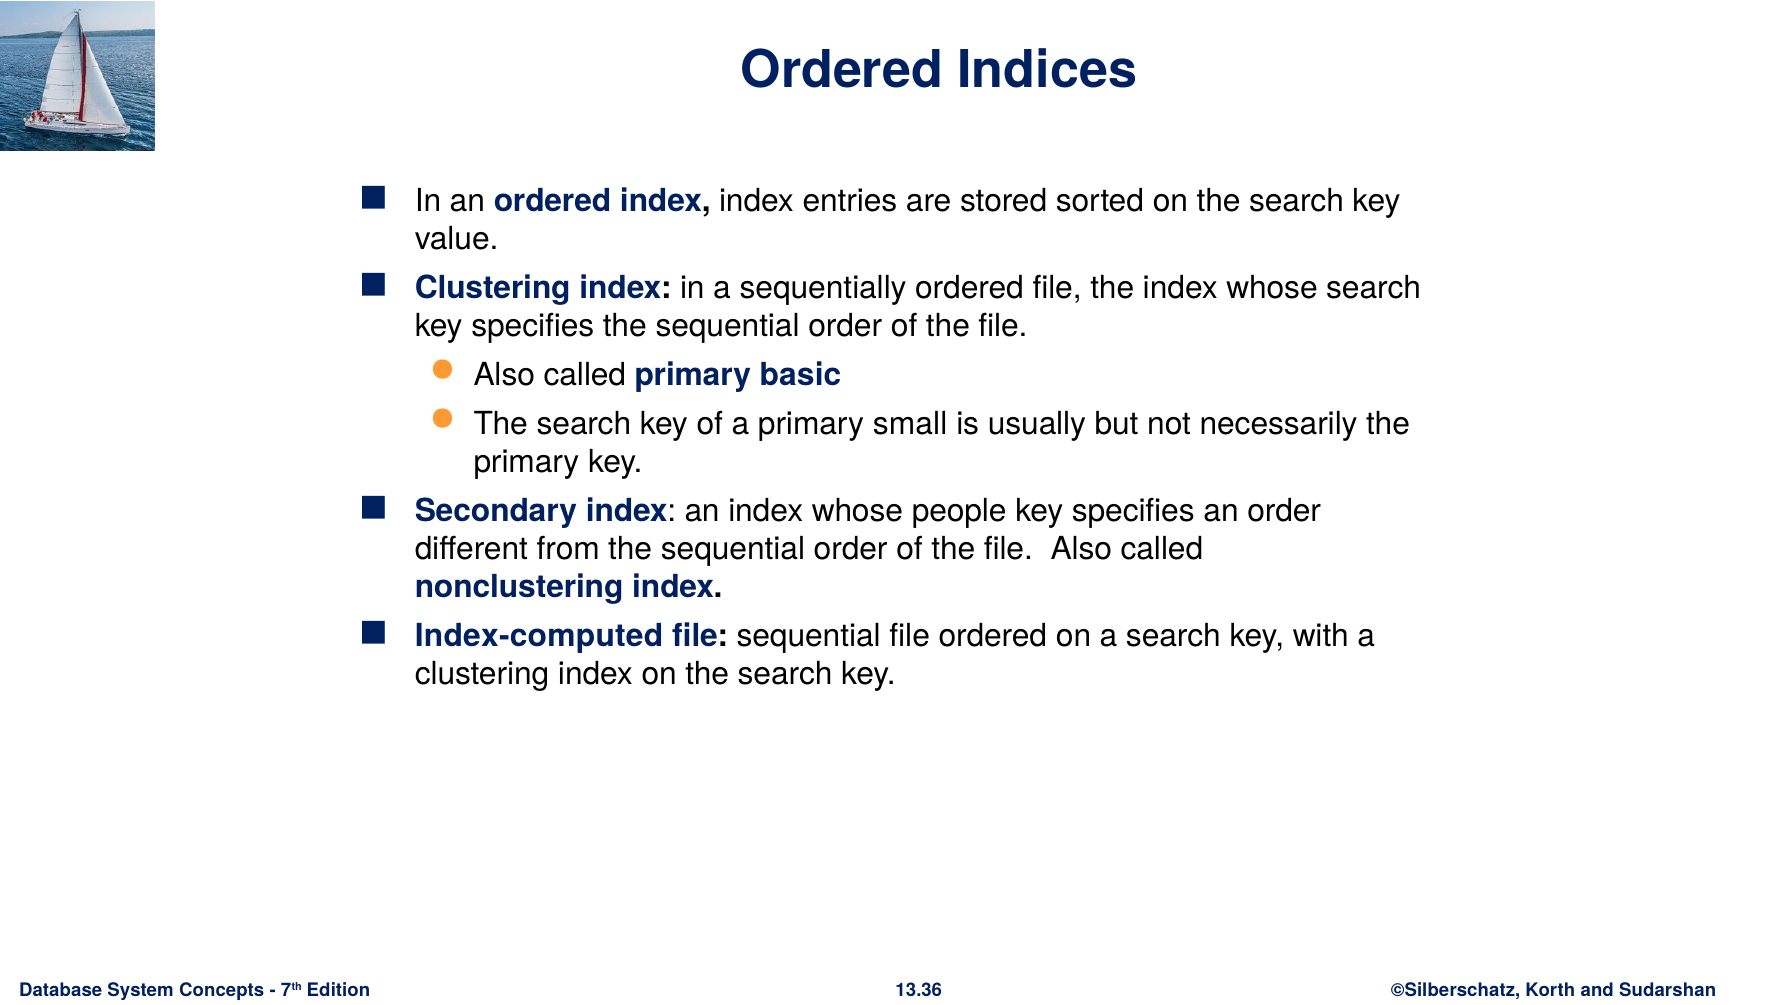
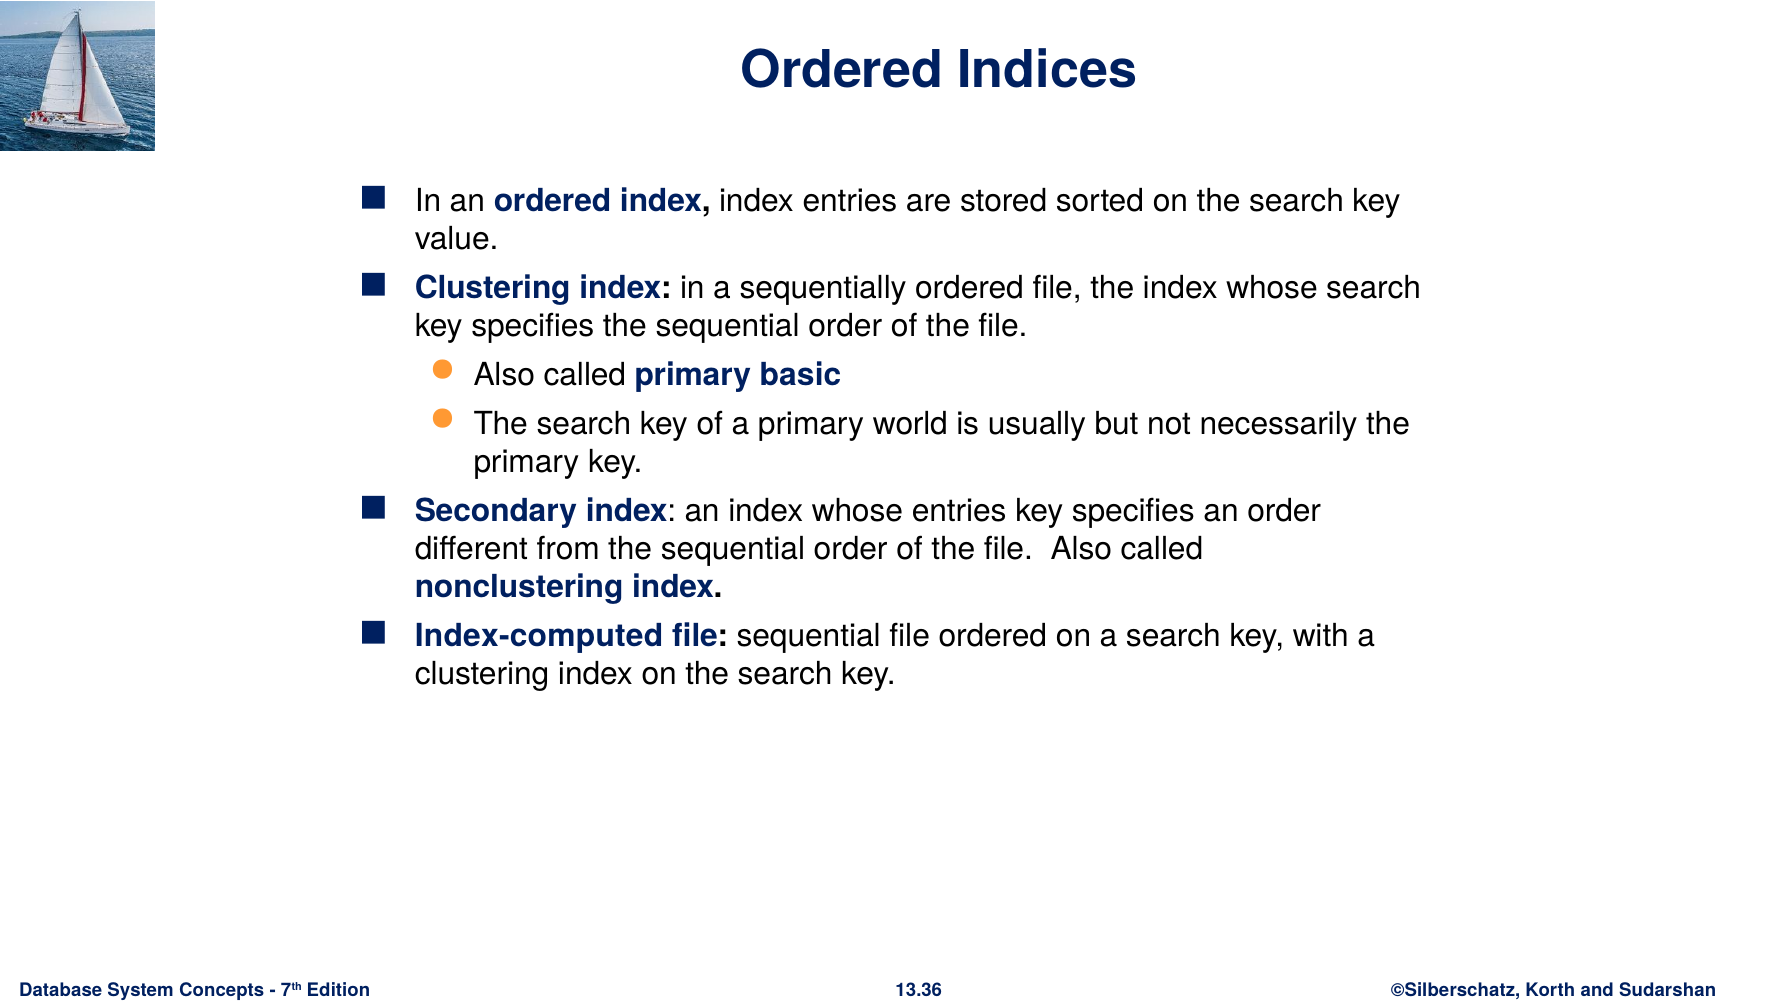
small: small -> world
whose people: people -> entries
